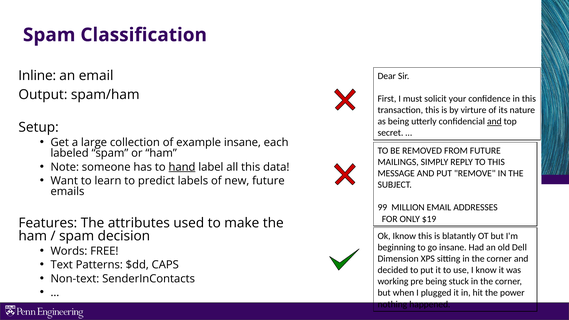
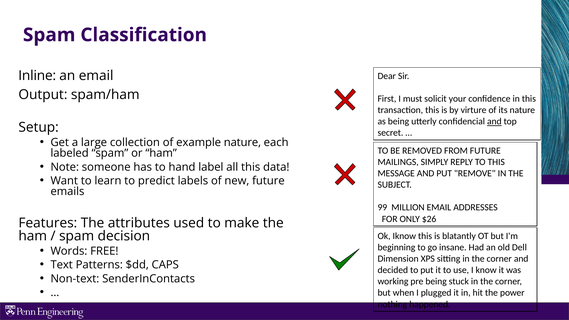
example insane: insane -> nature
hand underline: present -> none
$19: $19 -> $26
